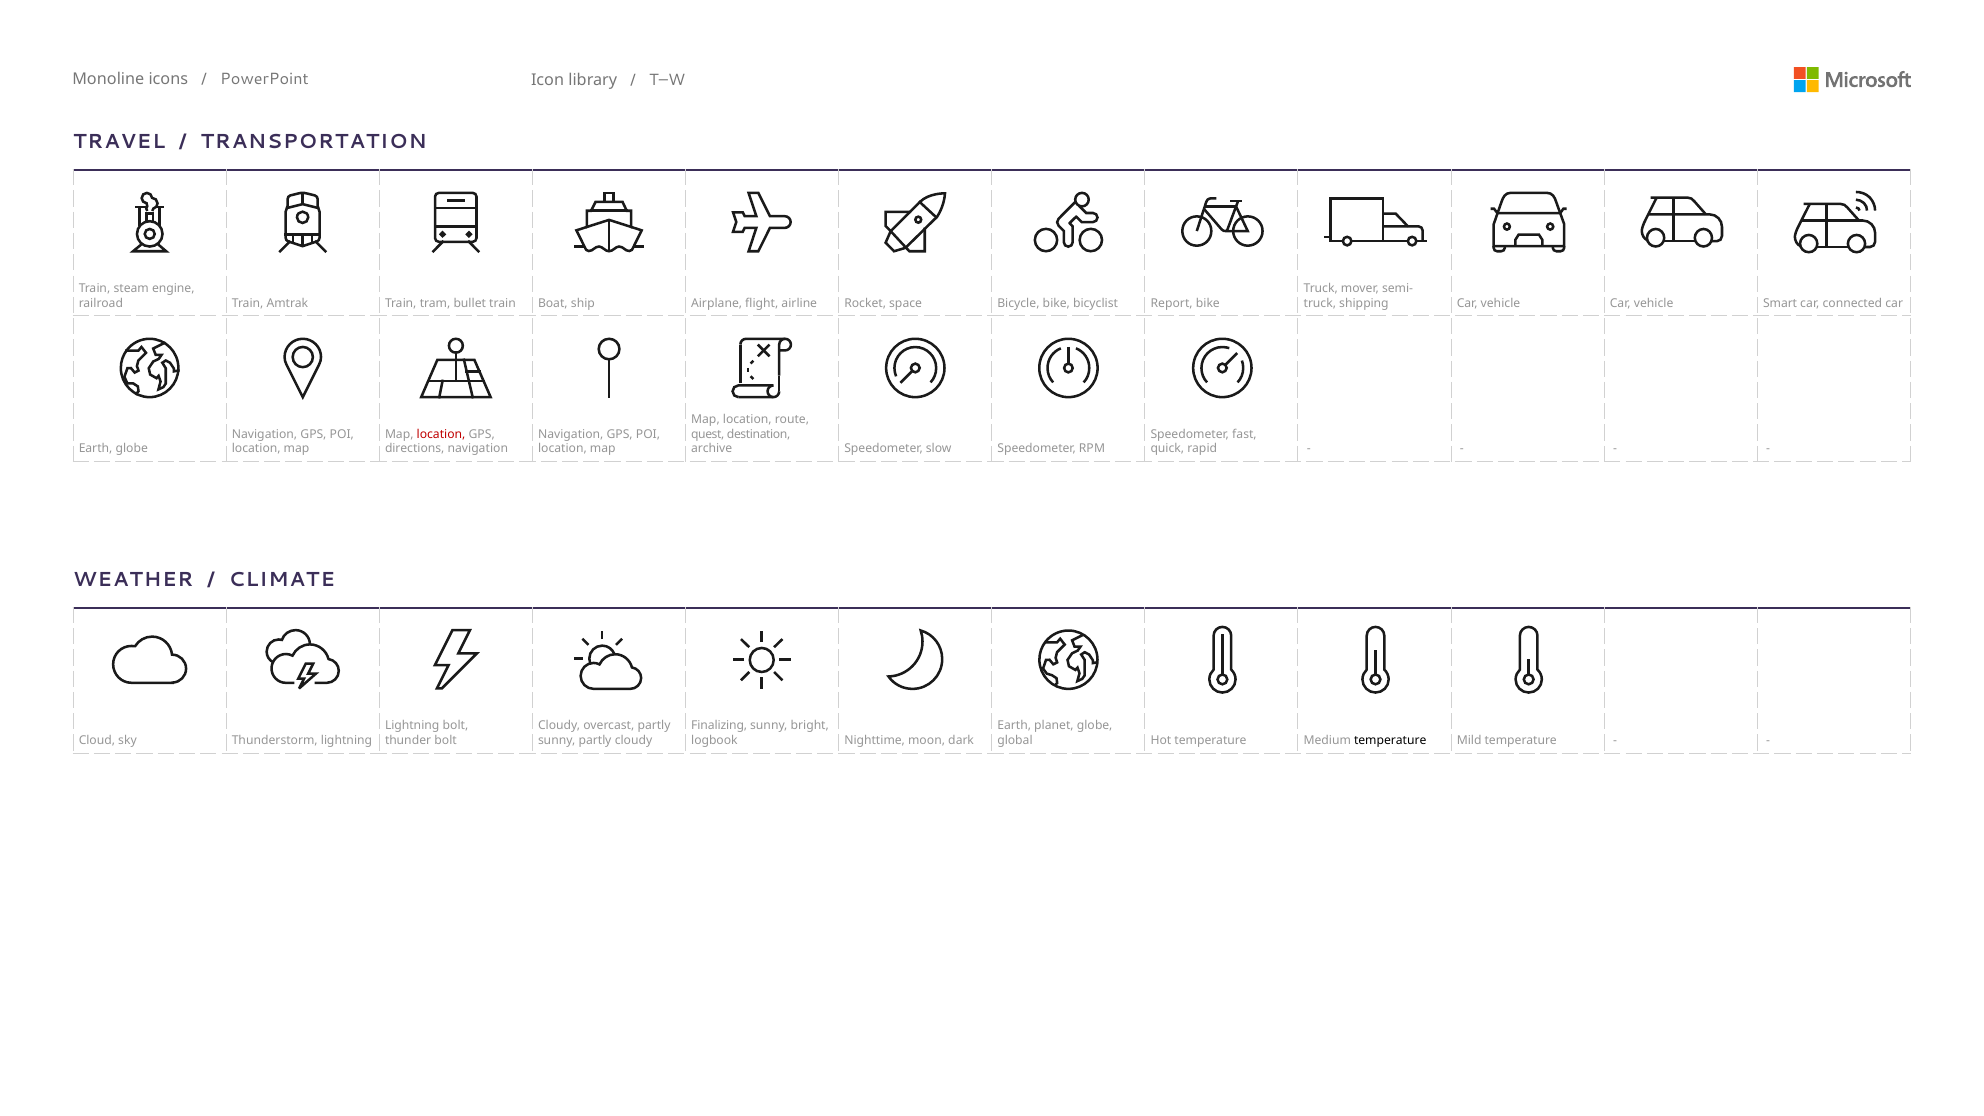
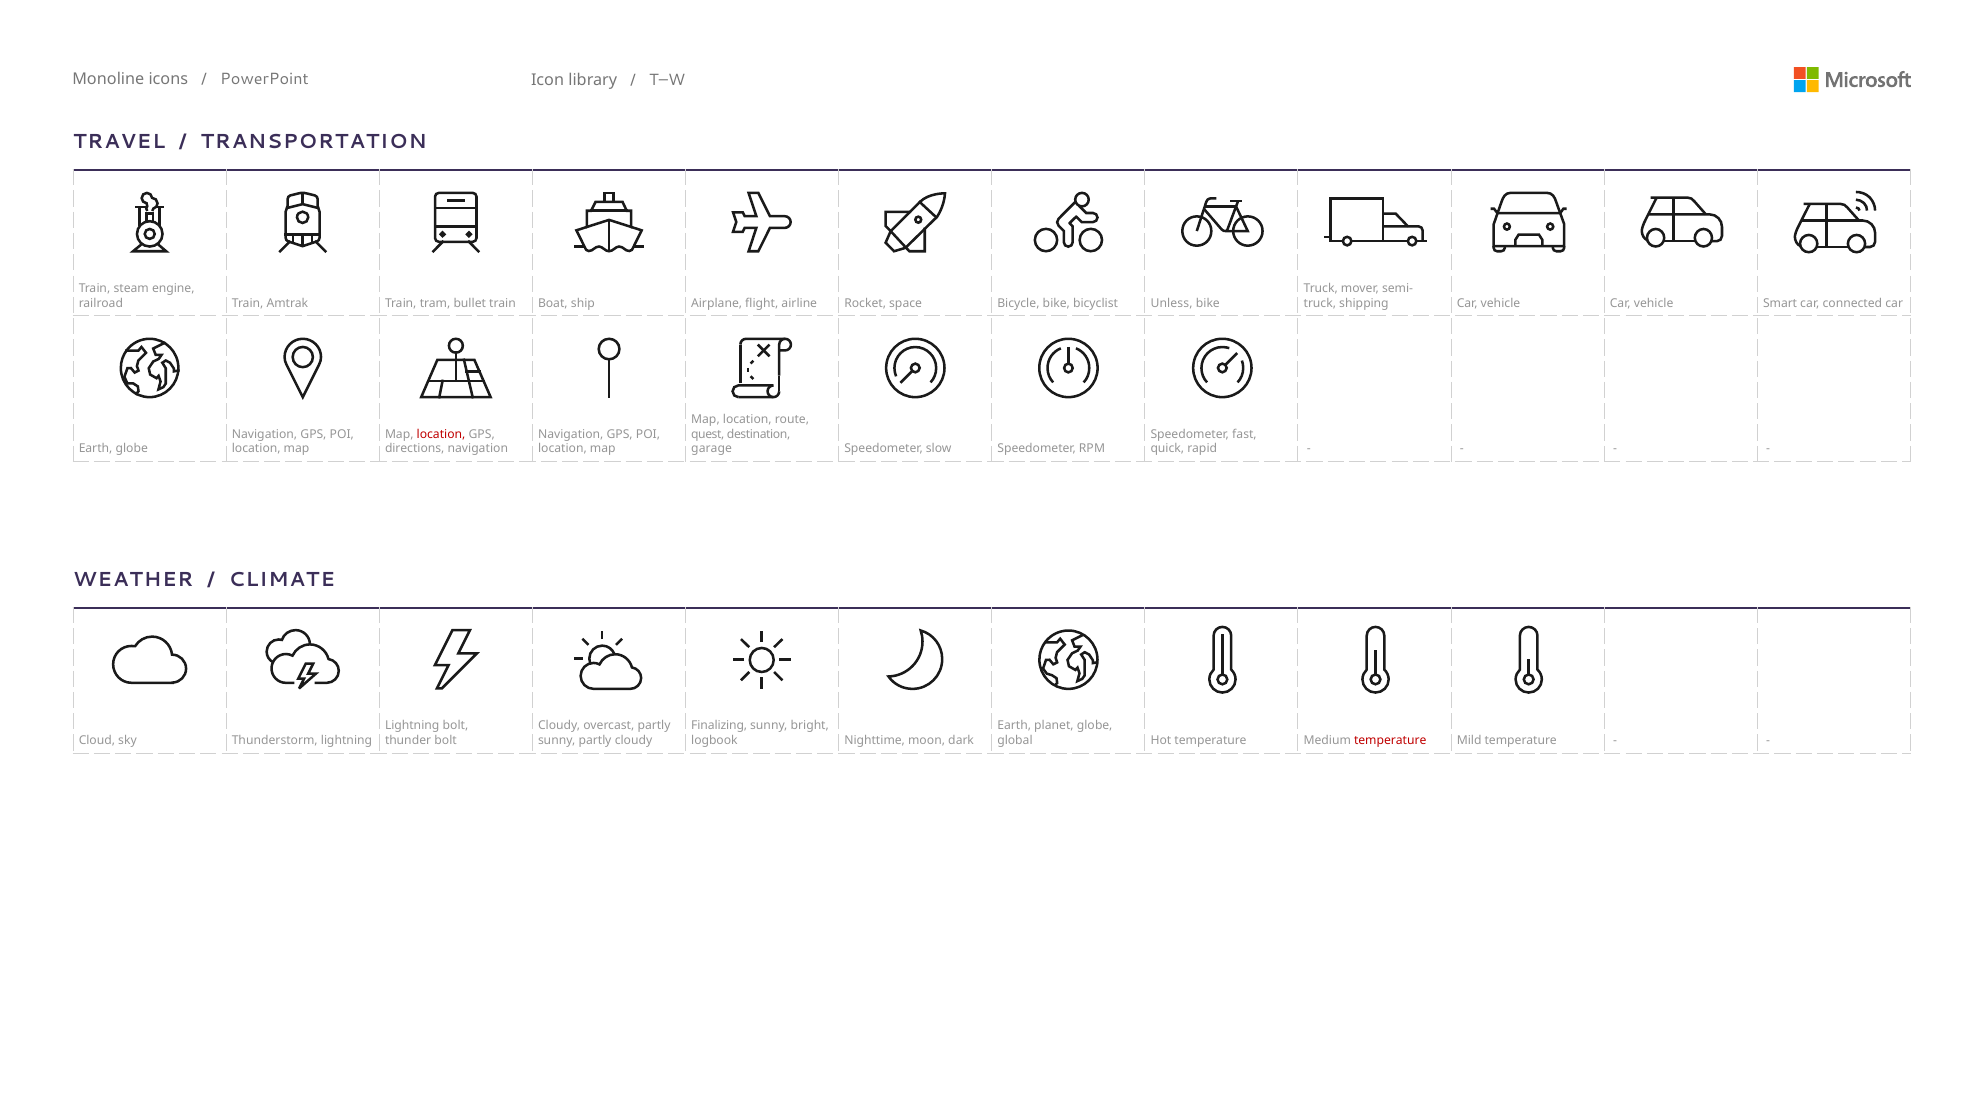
Report: Report -> Unless
archive: archive -> garage
temperature at (1390, 741) colour: black -> red
